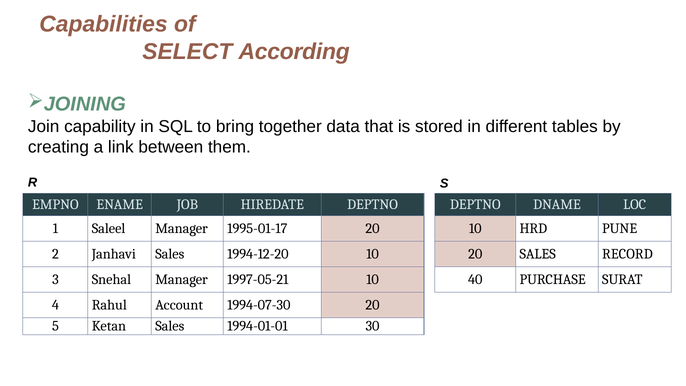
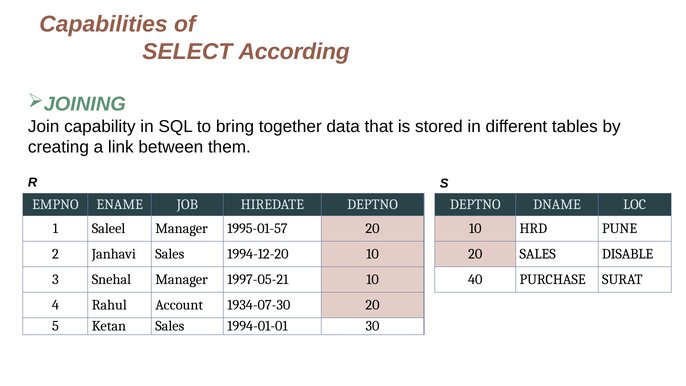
1995-01-17: 1995-01-17 -> 1995-01-57
RECORD: RECORD -> DISABLE
1994-07-30: 1994-07-30 -> 1934-07-30
